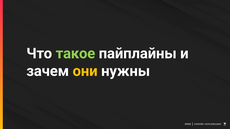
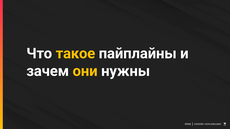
такое colour: light green -> yellow
